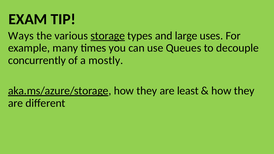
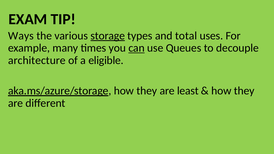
large: large -> total
can underline: none -> present
concurrently: concurrently -> architecture
mostly: mostly -> eligible
